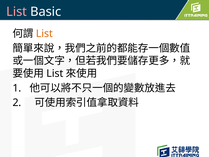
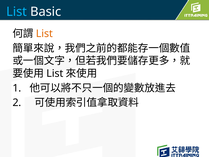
List at (17, 12) colour: pink -> light blue
